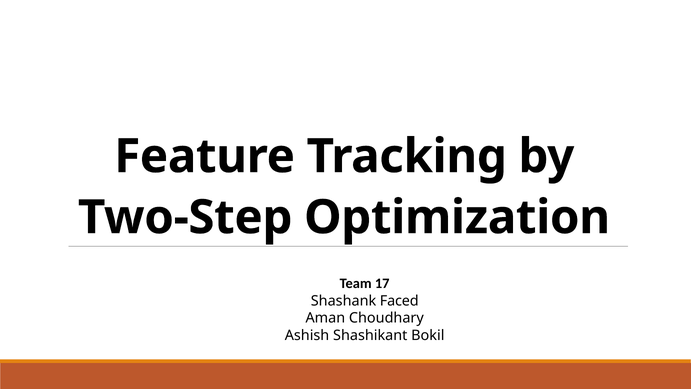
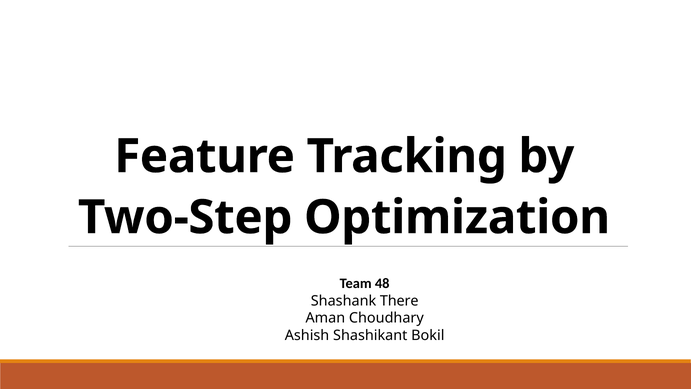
17: 17 -> 48
Faced: Faced -> There
